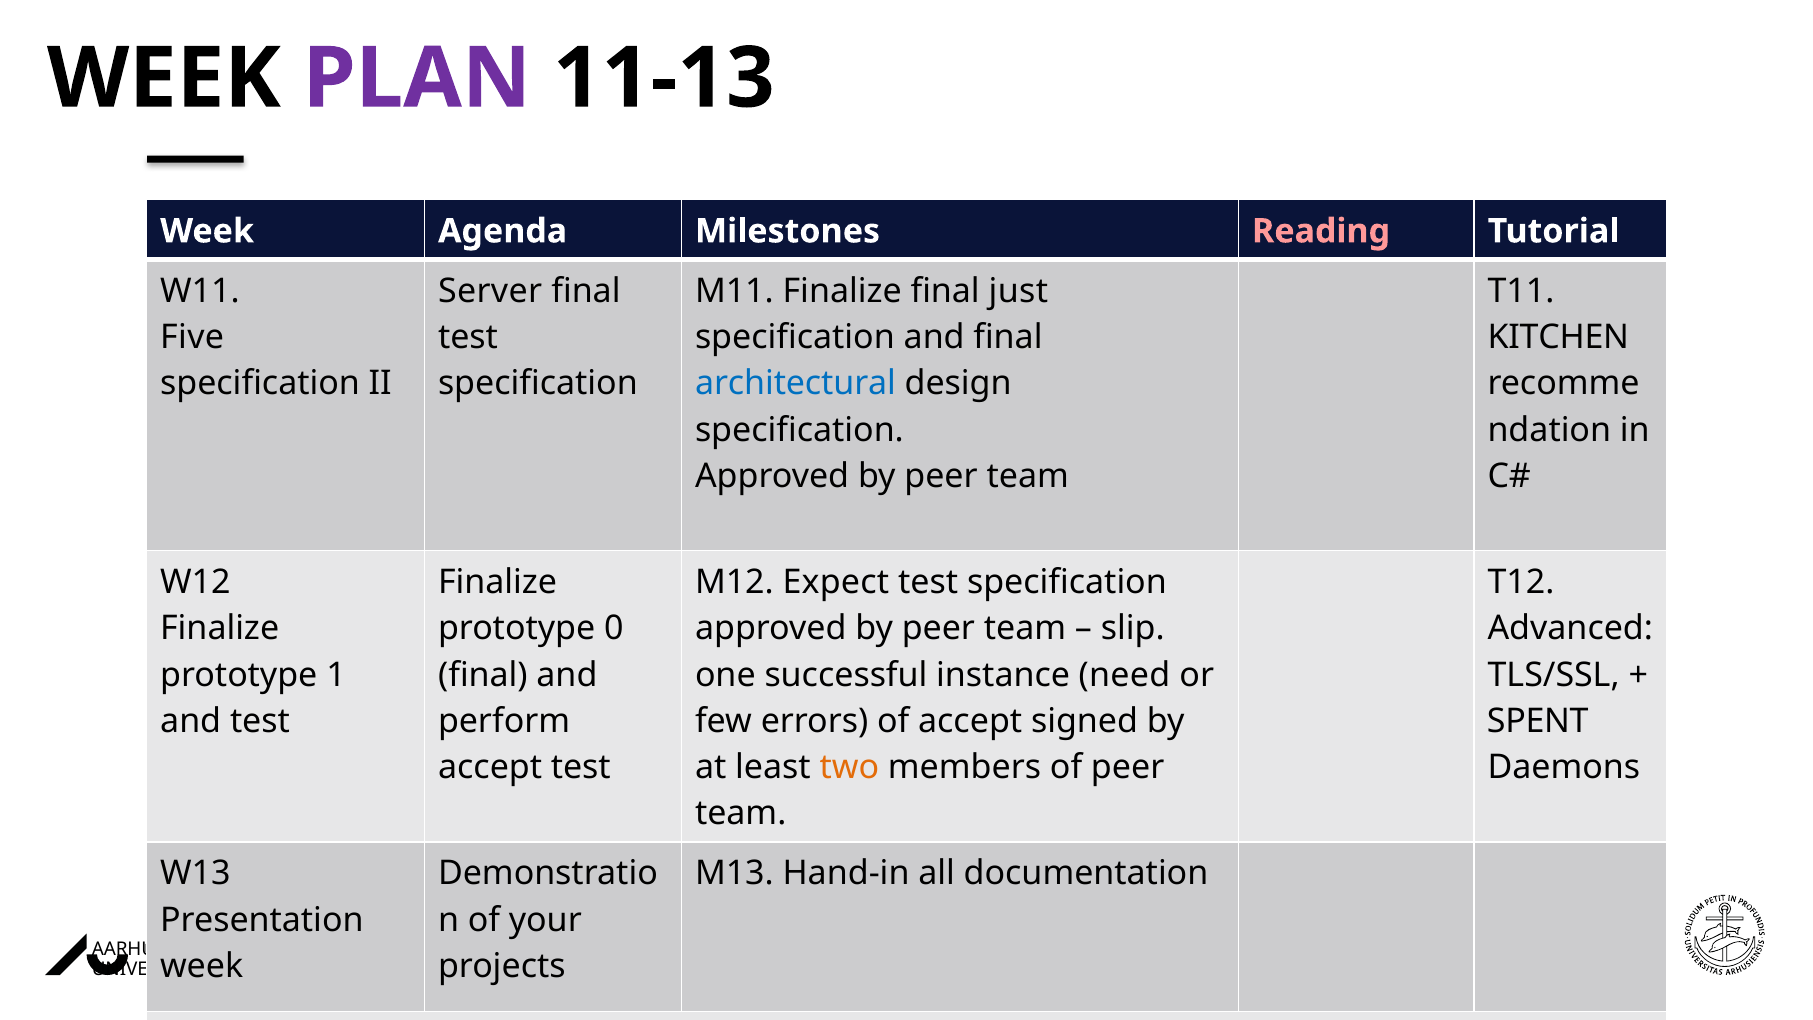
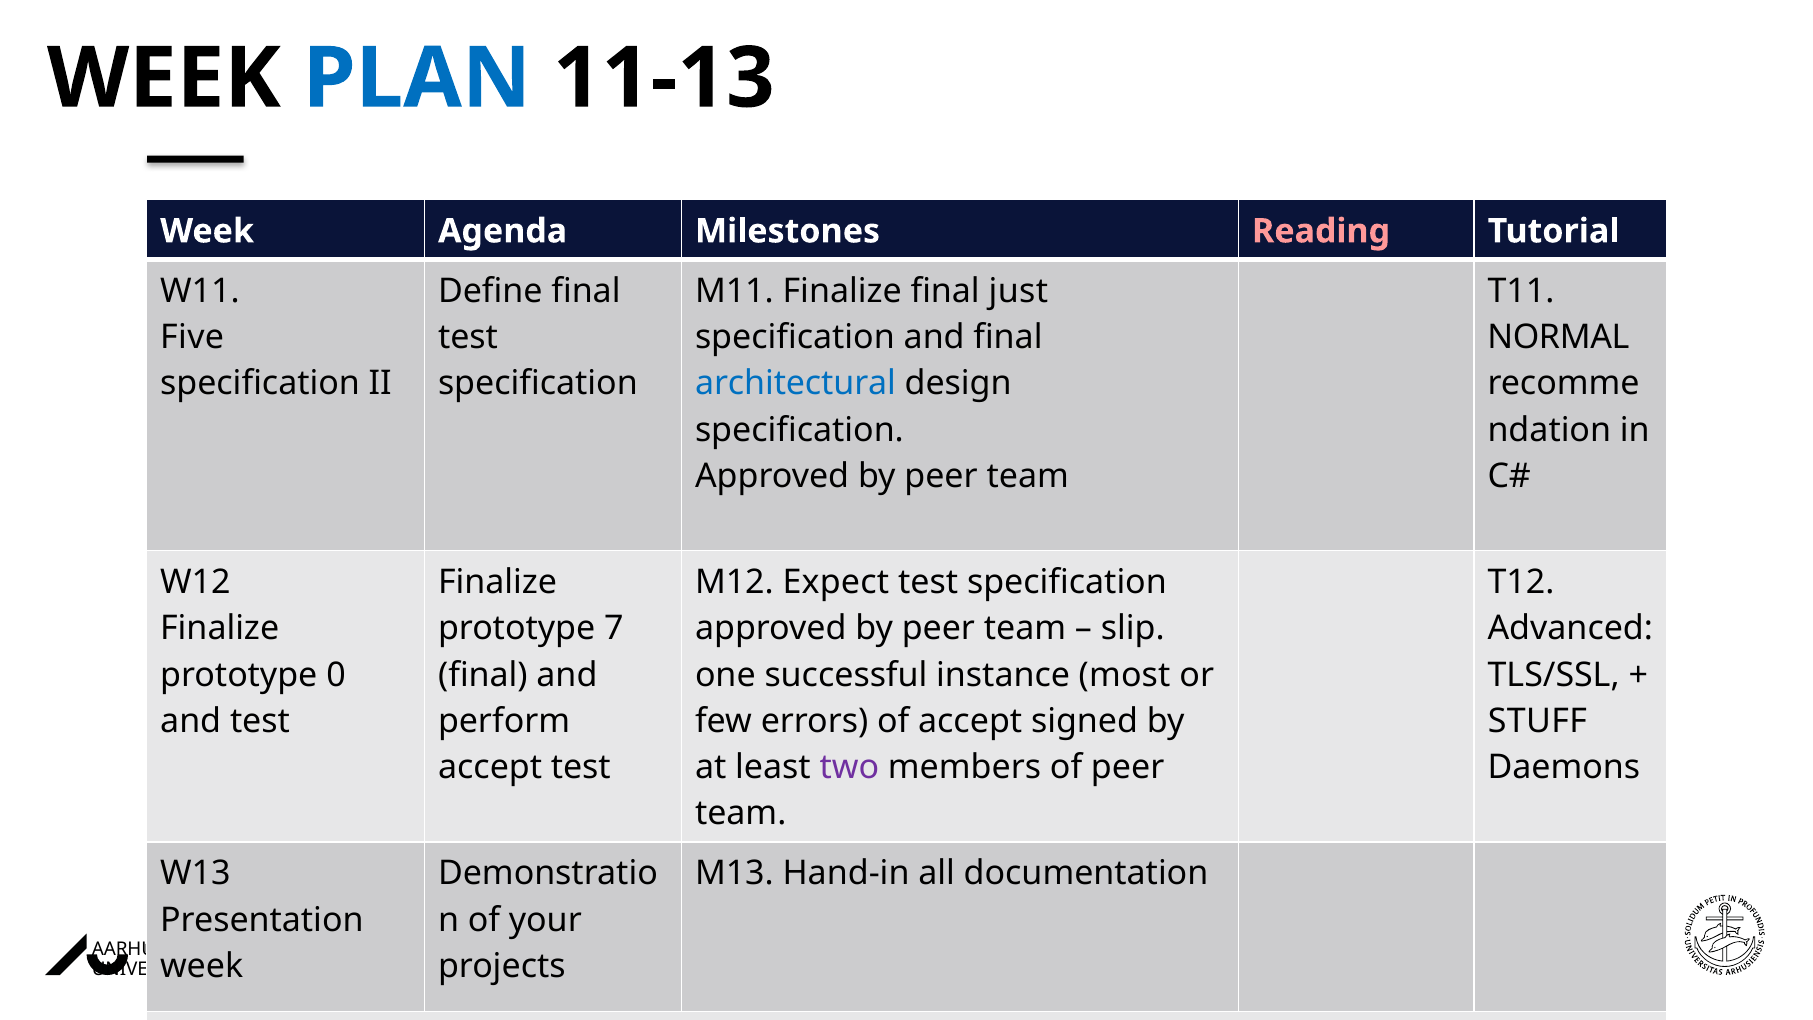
PLAN colour: purple -> blue
Server: Server -> Define
KITCHEN: KITCHEN -> NORMAL
0: 0 -> 7
1: 1 -> 0
need: need -> most
SPENT: SPENT -> STUFF
two colour: orange -> purple
